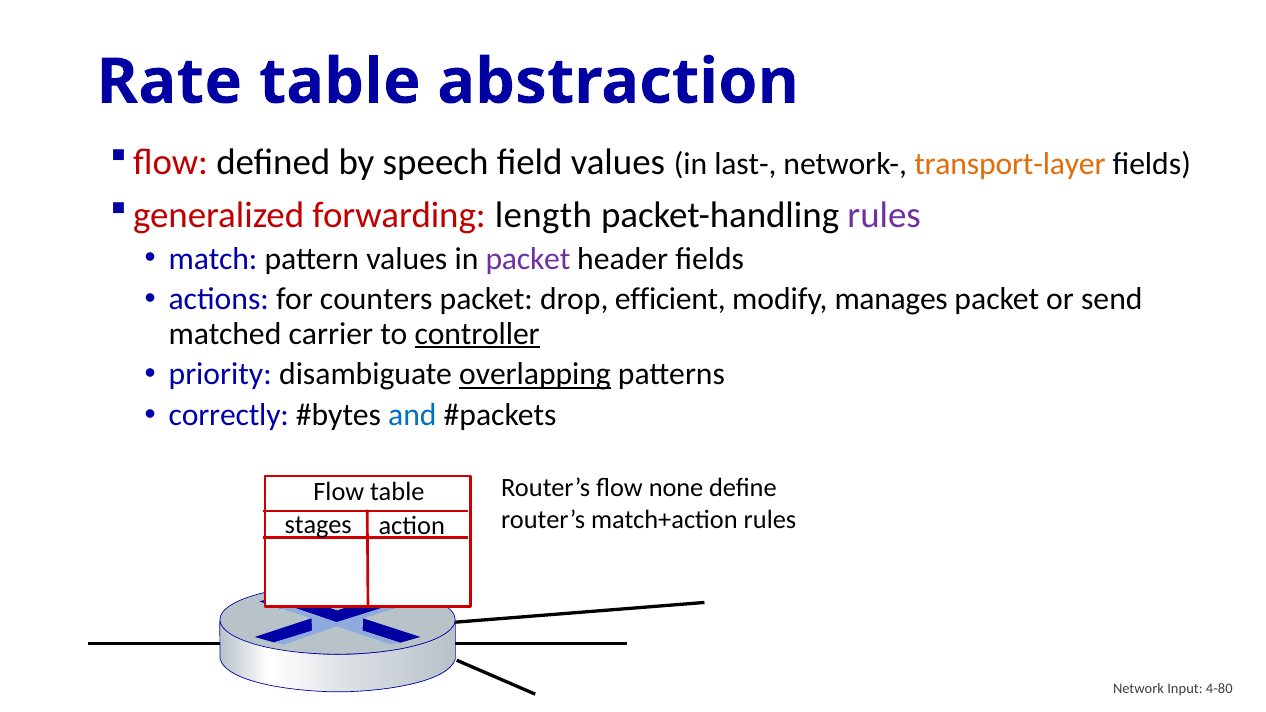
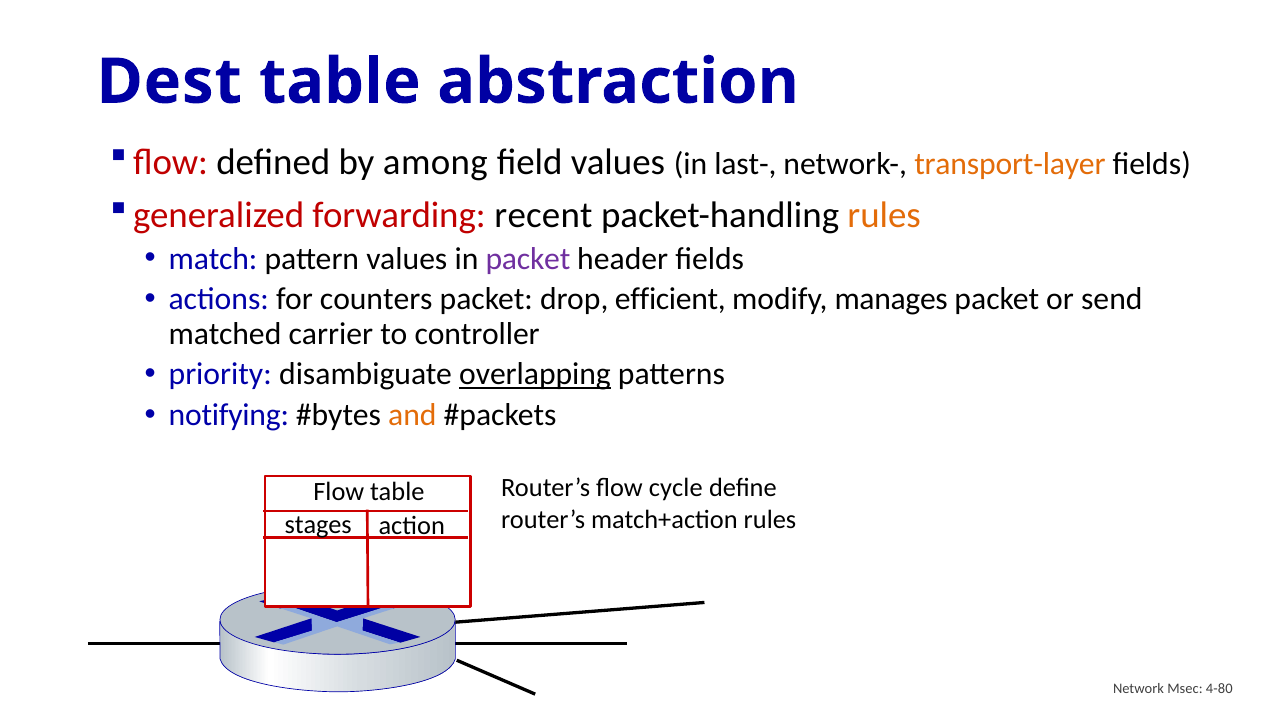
Rate: Rate -> Dest
speech: speech -> among
length: length -> recent
rules at (884, 215) colour: purple -> orange
controller underline: present -> none
correctly: correctly -> notifying
and colour: blue -> orange
none: none -> cycle
Input: Input -> Msec
